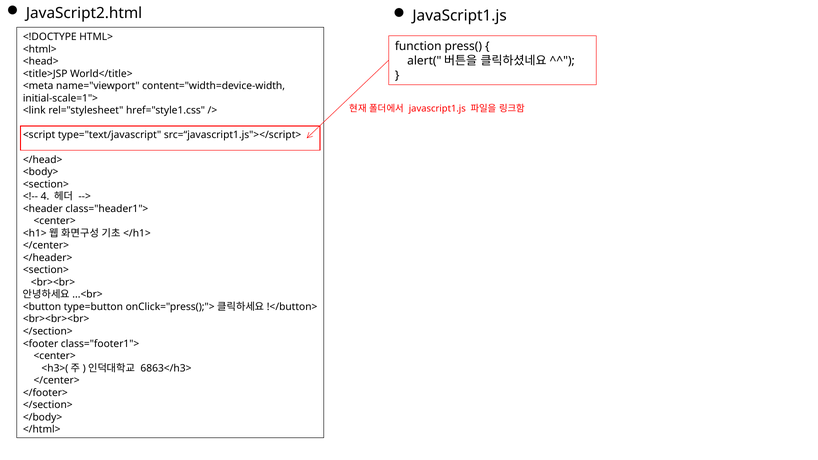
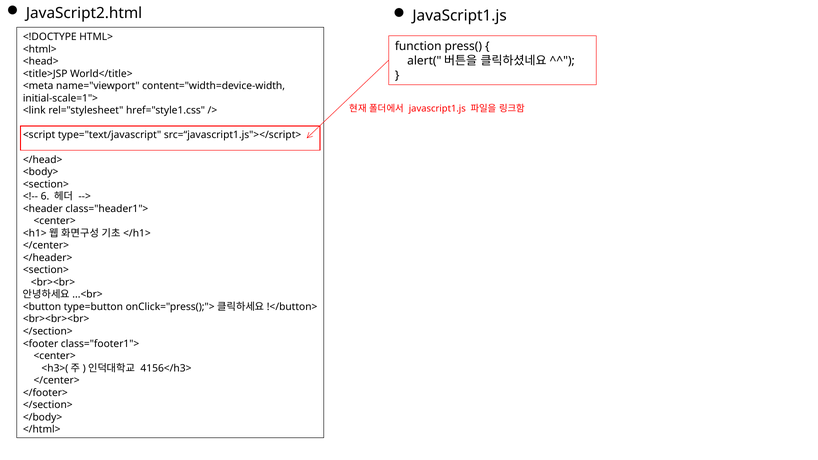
4: 4 -> 6
6863</h3>: 6863</h3> -> 4156</h3>
